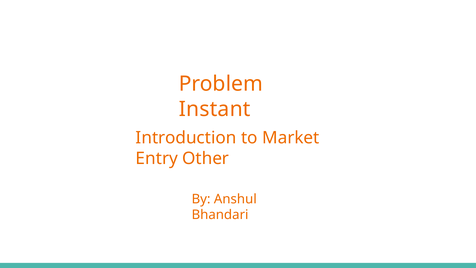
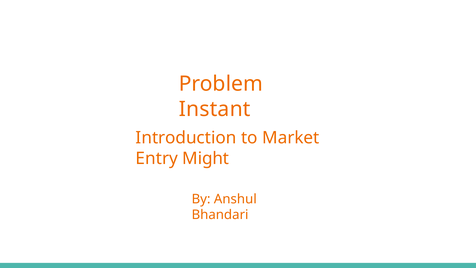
Other: Other -> Might
